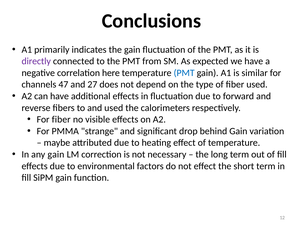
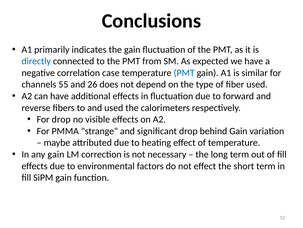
directly colour: purple -> blue
here: here -> case
47: 47 -> 55
27: 27 -> 26
For fiber: fiber -> drop
